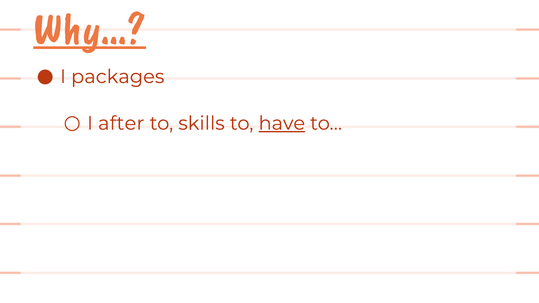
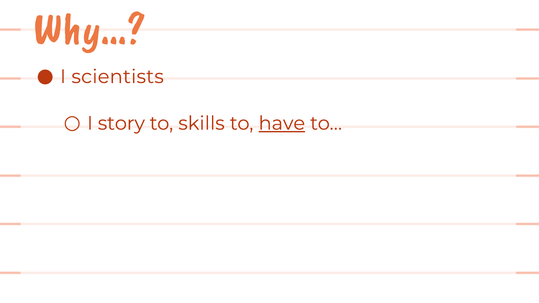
Why… underline: present -> none
packages: packages -> scientists
after: after -> story
